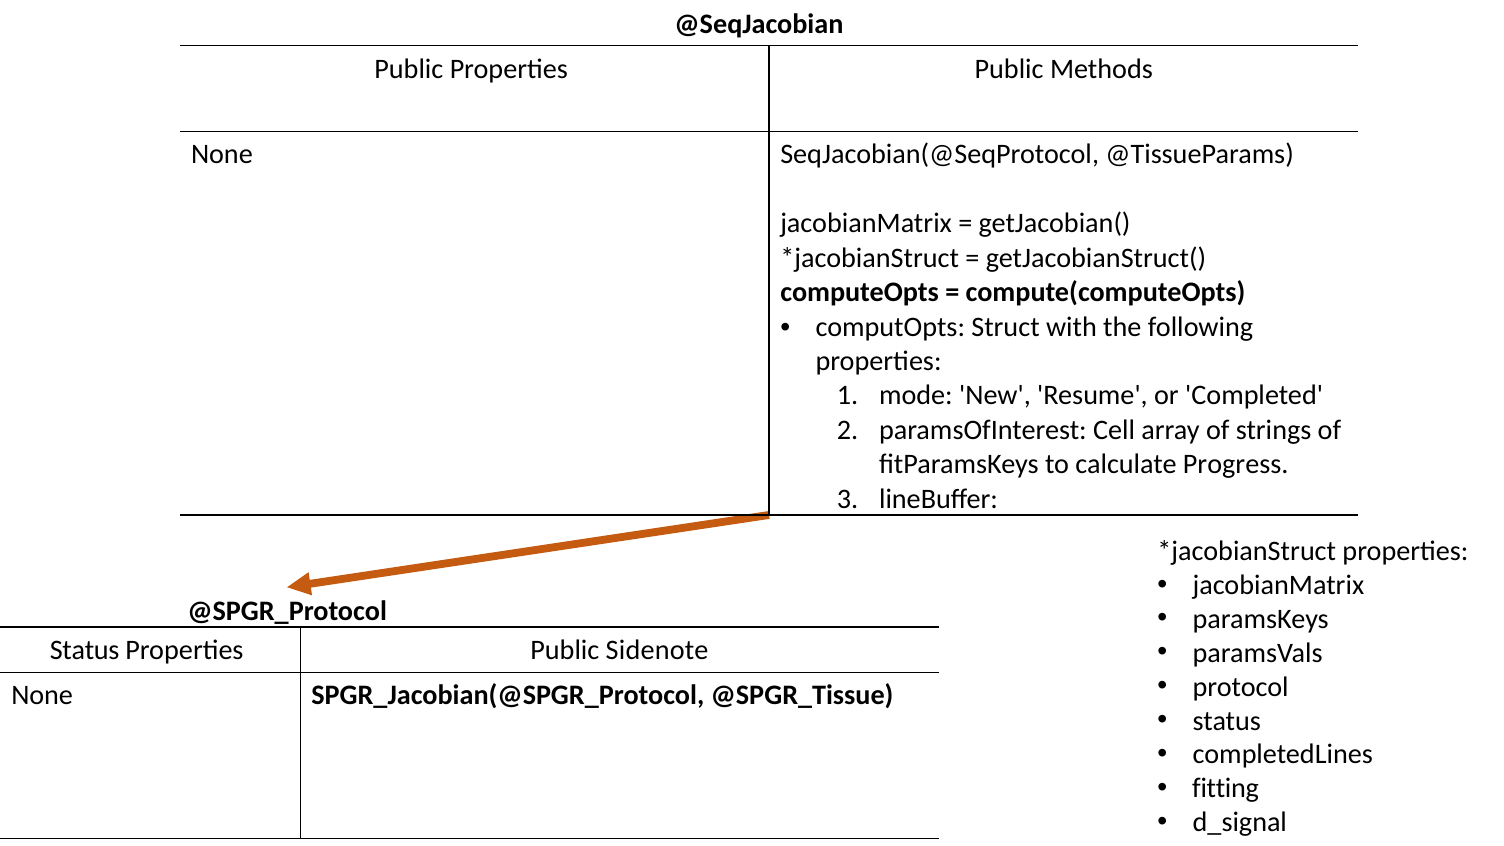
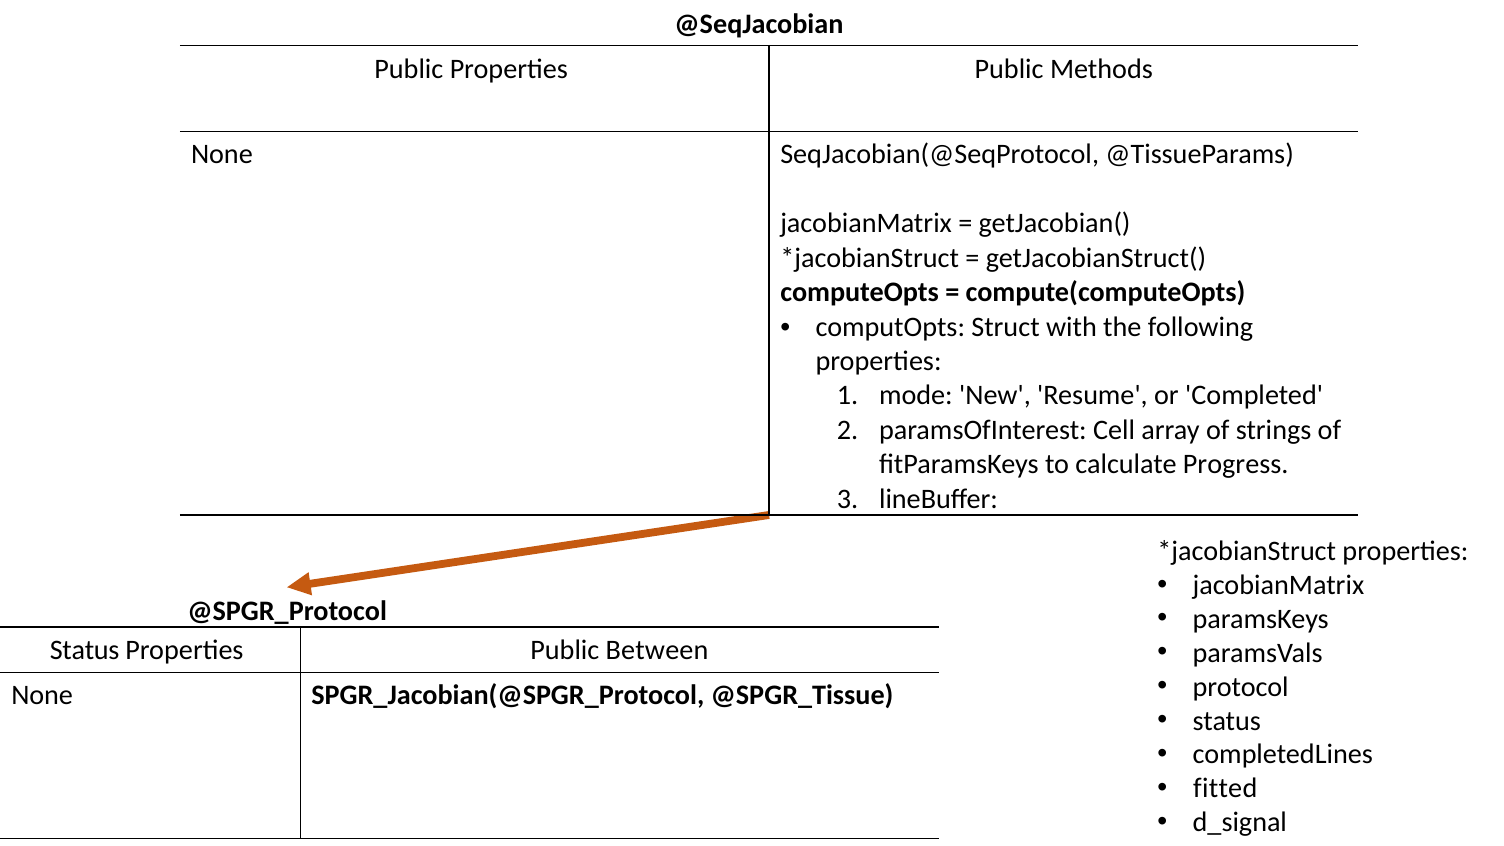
Sidenote: Sidenote -> Between
fitting: fitting -> fitted
